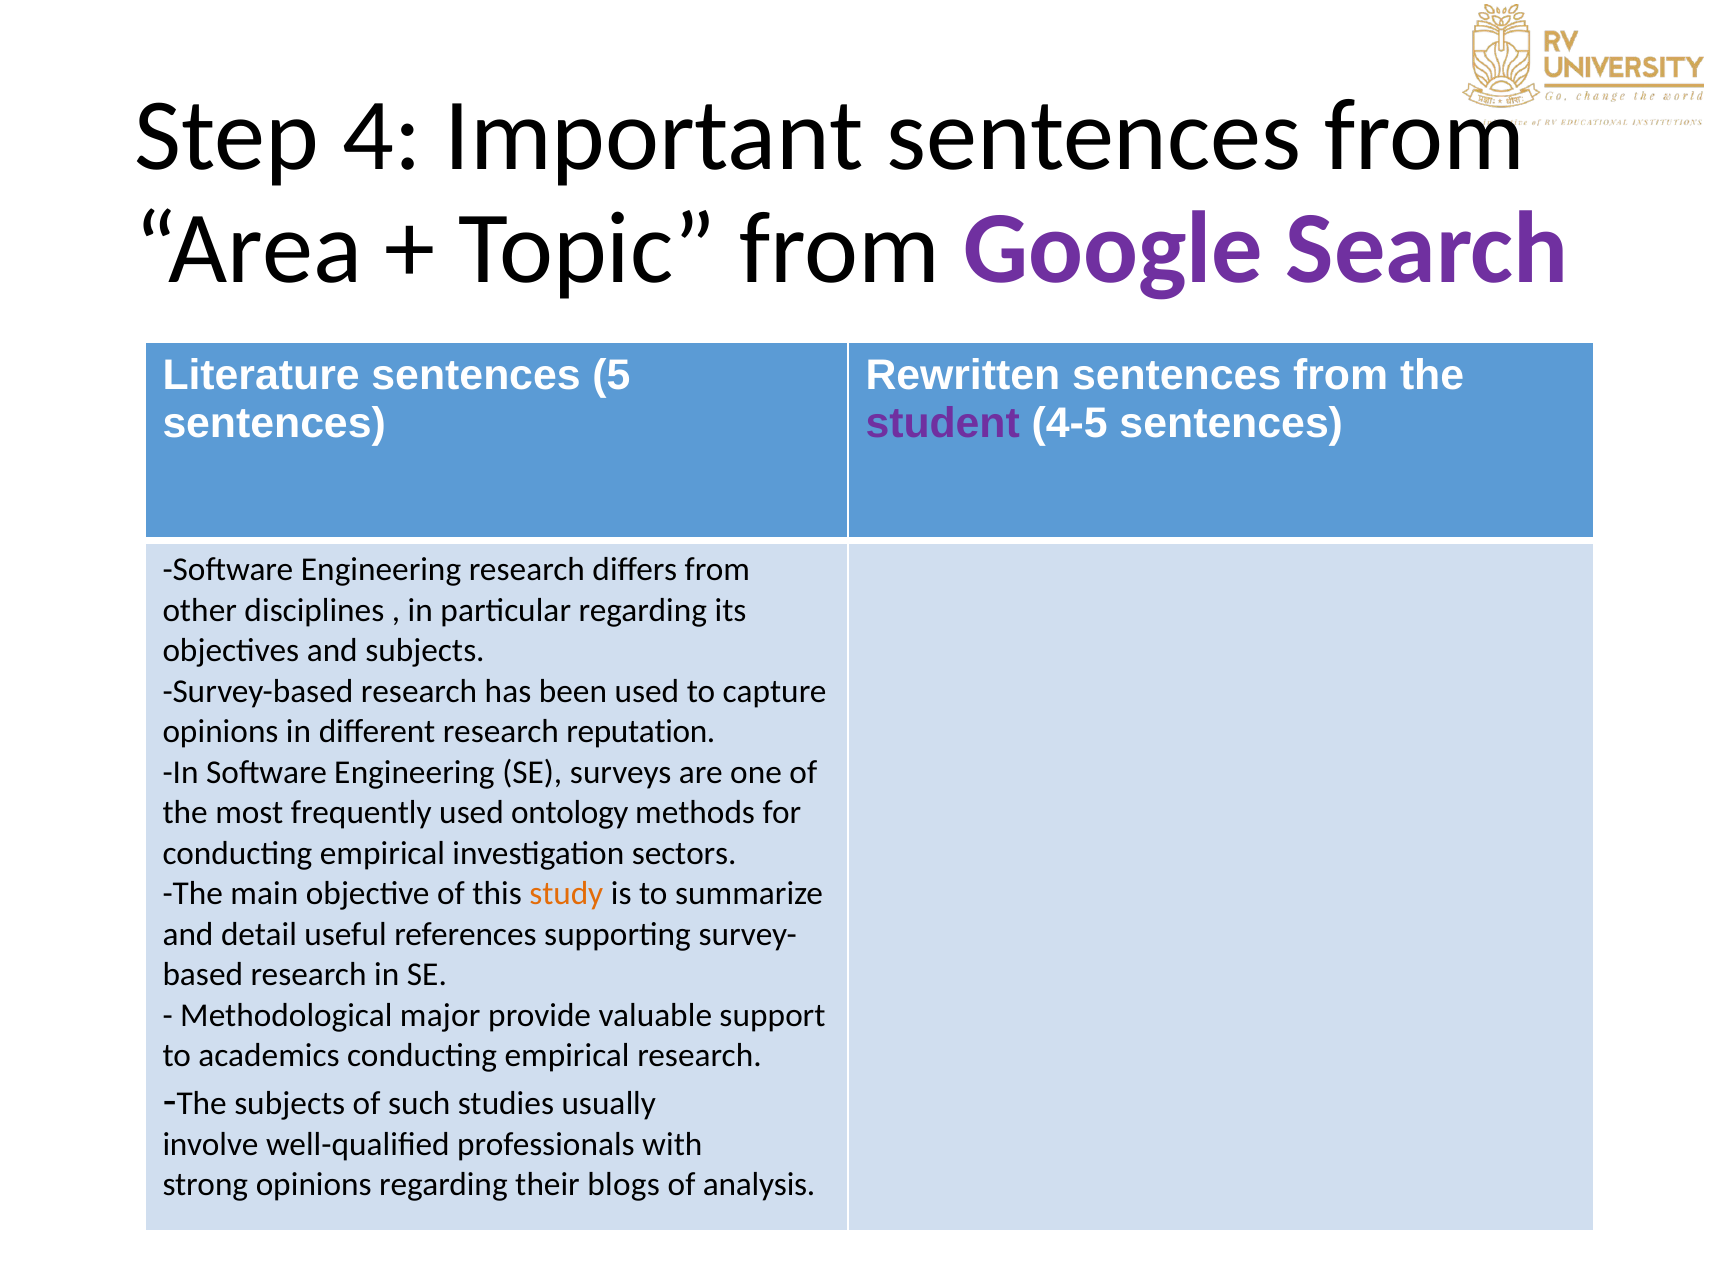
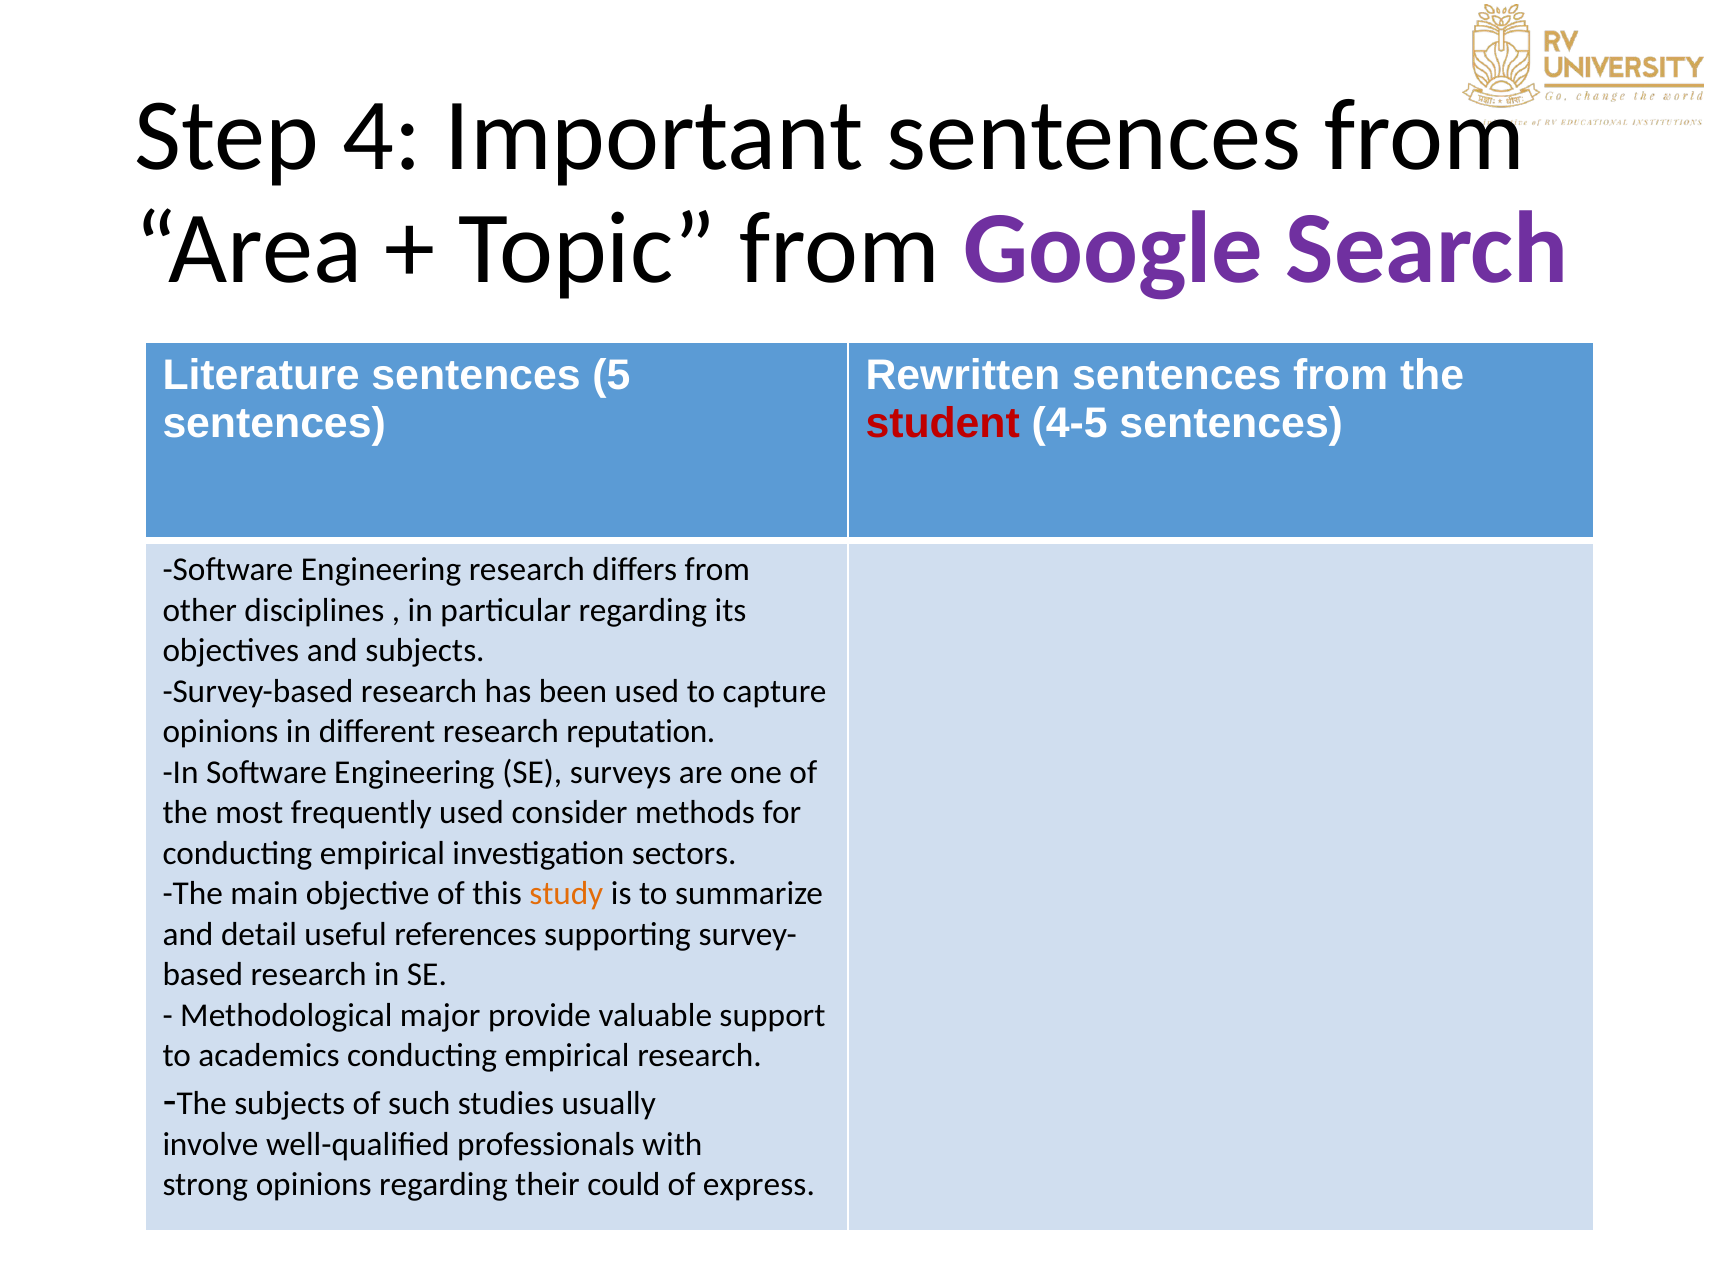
student colour: purple -> red
ontology: ontology -> consider
blogs: blogs -> could
analysis: analysis -> express
